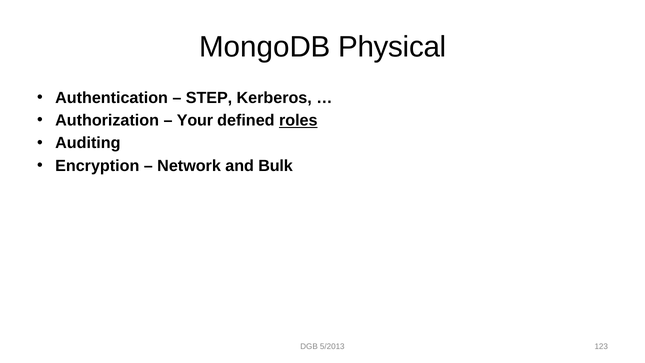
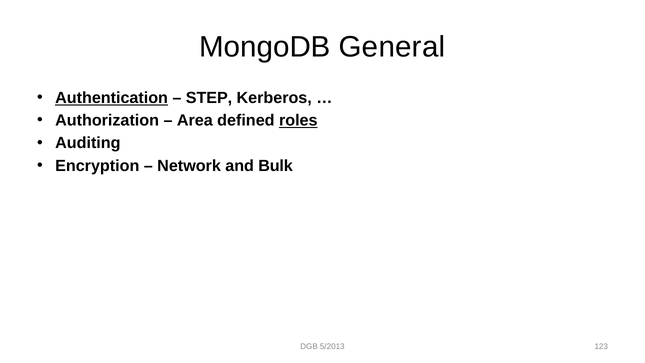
Physical: Physical -> General
Authentication underline: none -> present
Your: Your -> Area
